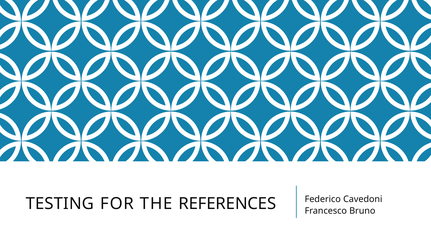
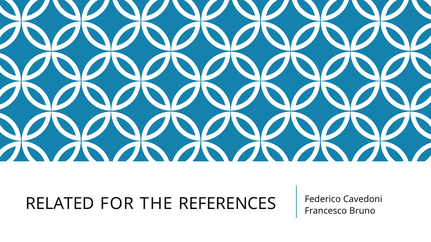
TESTING: TESTING -> RELATED
